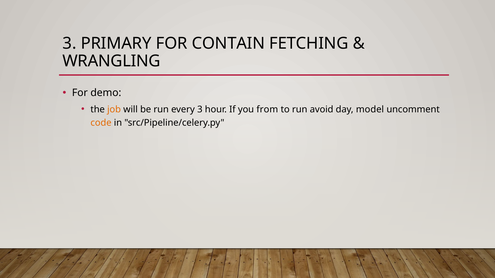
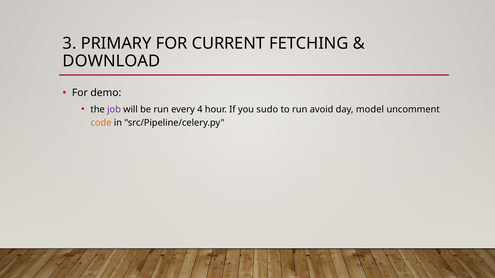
CONTAIN: CONTAIN -> CURRENT
WRANGLING: WRANGLING -> DOWNLOAD
job colour: orange -> purple
every 3: 3 -> 4
from: from -> sudo
